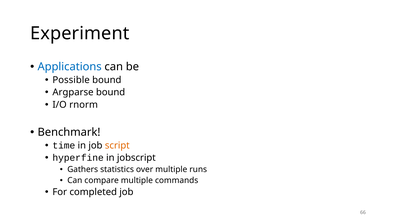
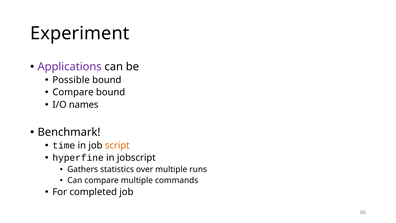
Applications colour: blue -> purple
Argparse at (73, 92): Argparse -> Compare
rnorm: rnorm -> names
